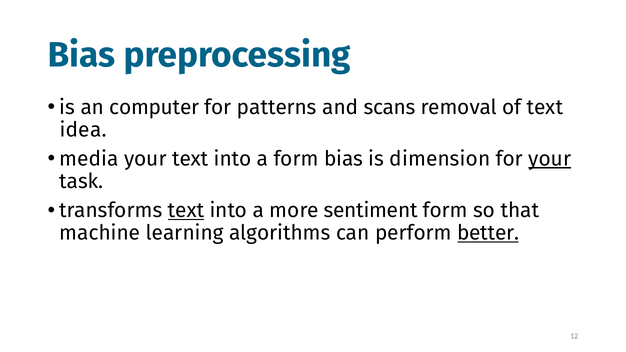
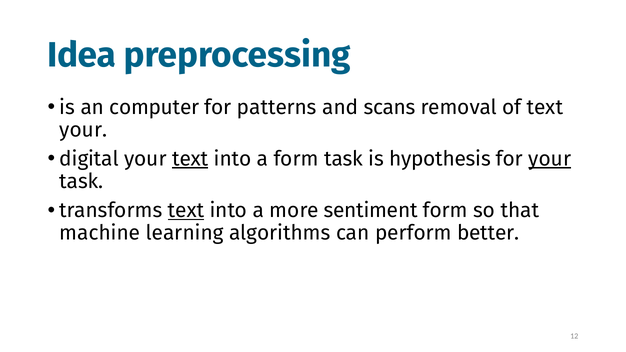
Bias at (82, 55): Bias -> Idea
idea at (83, 130): idea -> your
media: media -> digital
text at (190, 159) underline: none -> present
form bias: bias -> task
dimension: dimension -> hypothesis
better underline: present -> none
